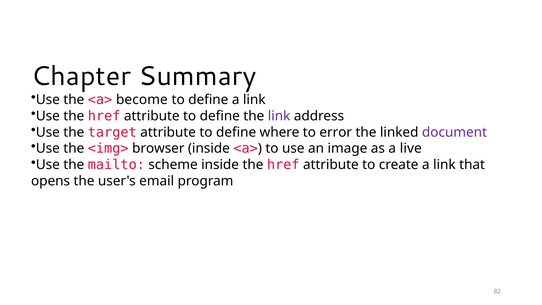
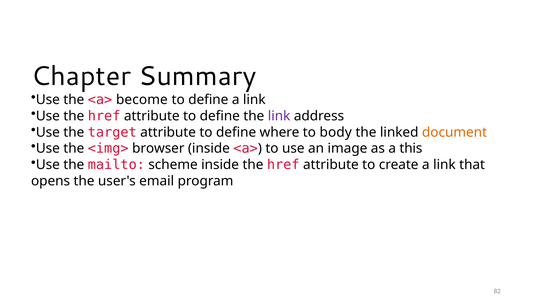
error: error -> body
document colour: purple -> orange
live: live -> this
